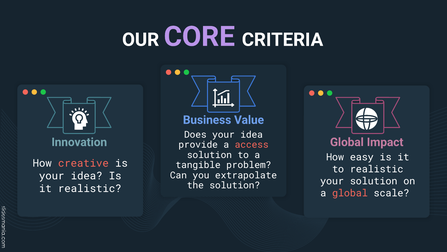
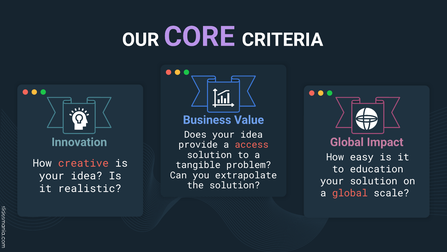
to realistic: realistic -> education
